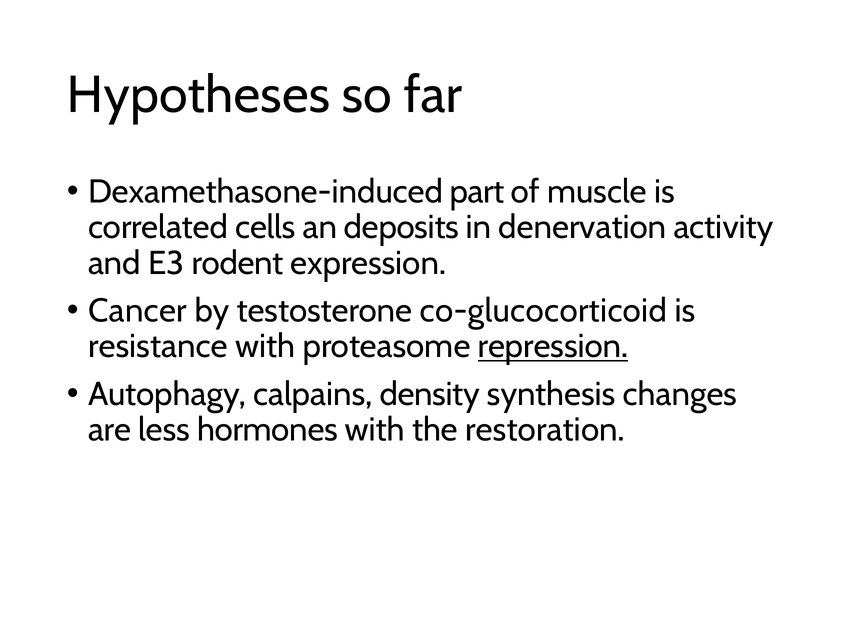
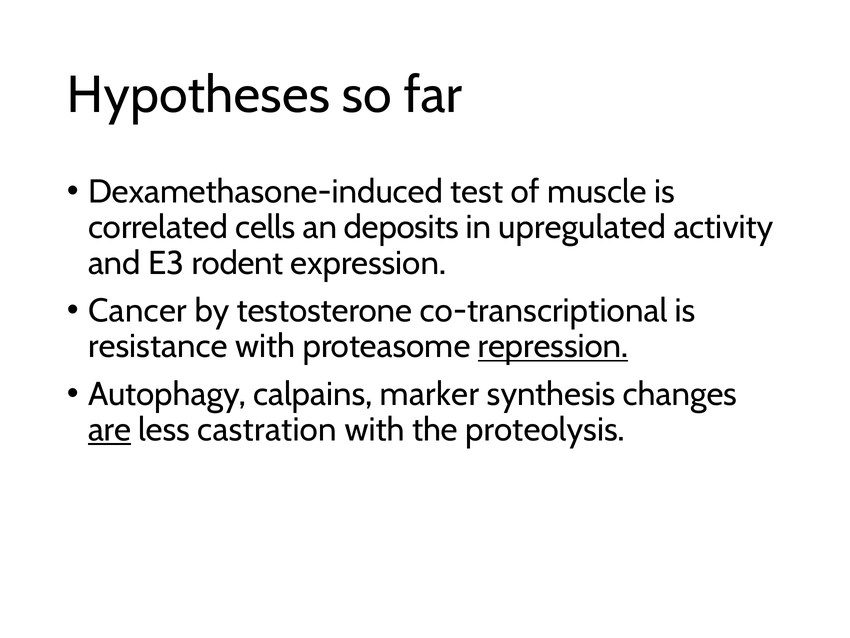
part: part -> test
denervation: denervation -> upregulated
co-glucocorticoid: co-glucocorticoid -> co-transcriptional
density: density -> marker
are underline: none -> present
hormones: hormones -> castration
restoration: restoration -> proteolysis
